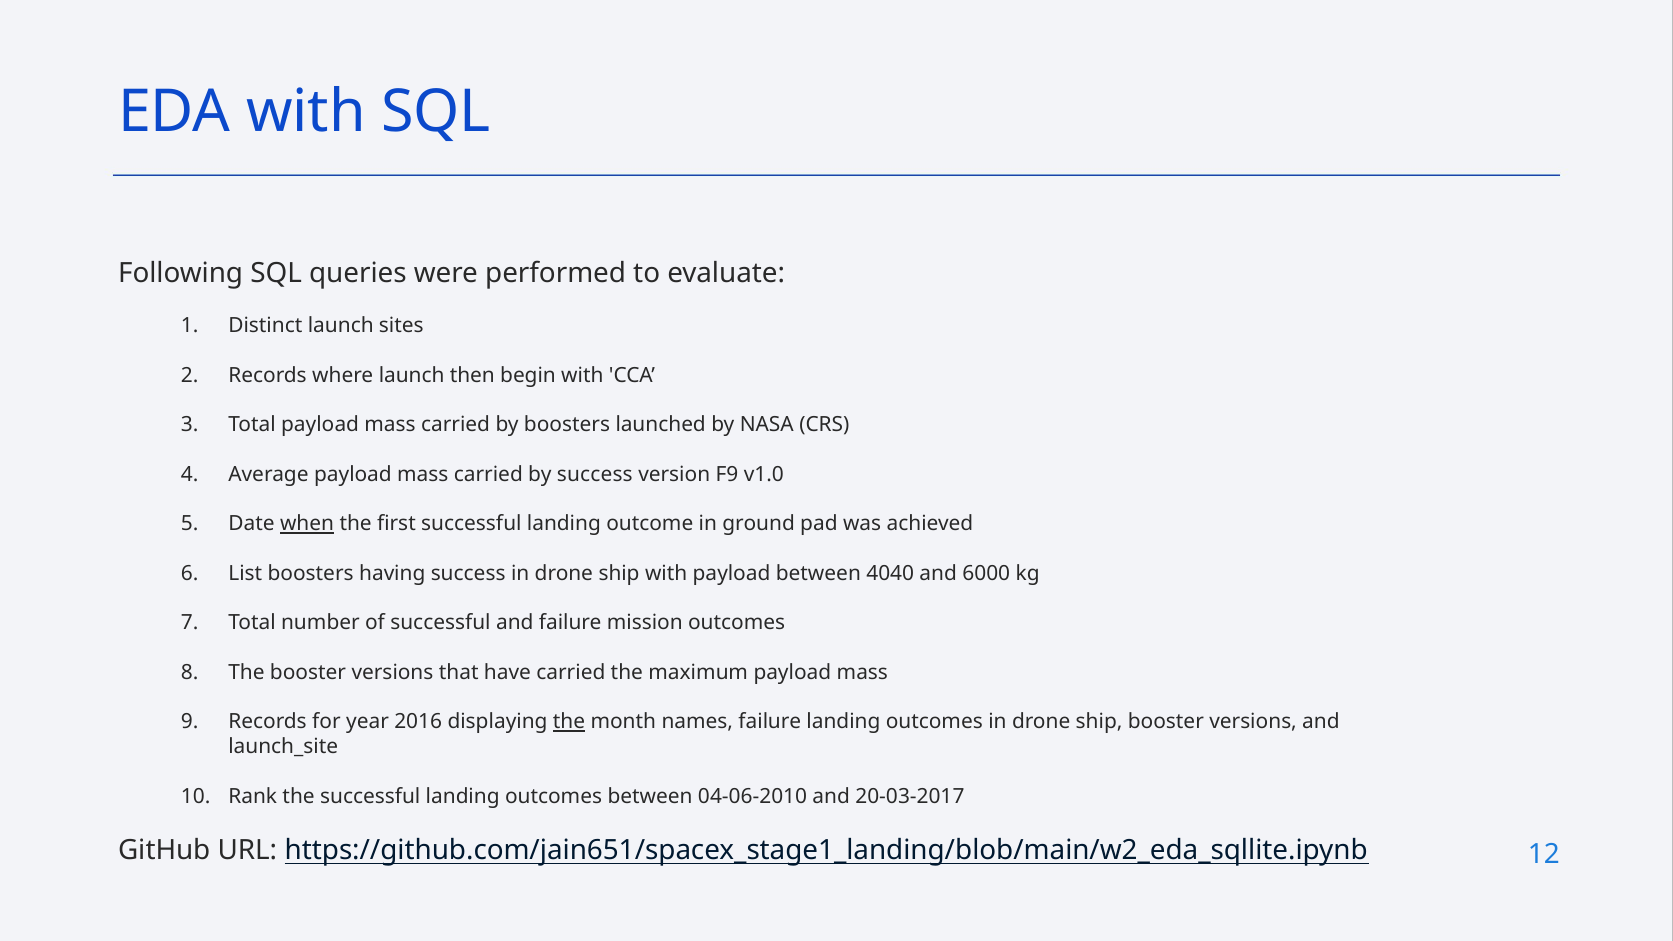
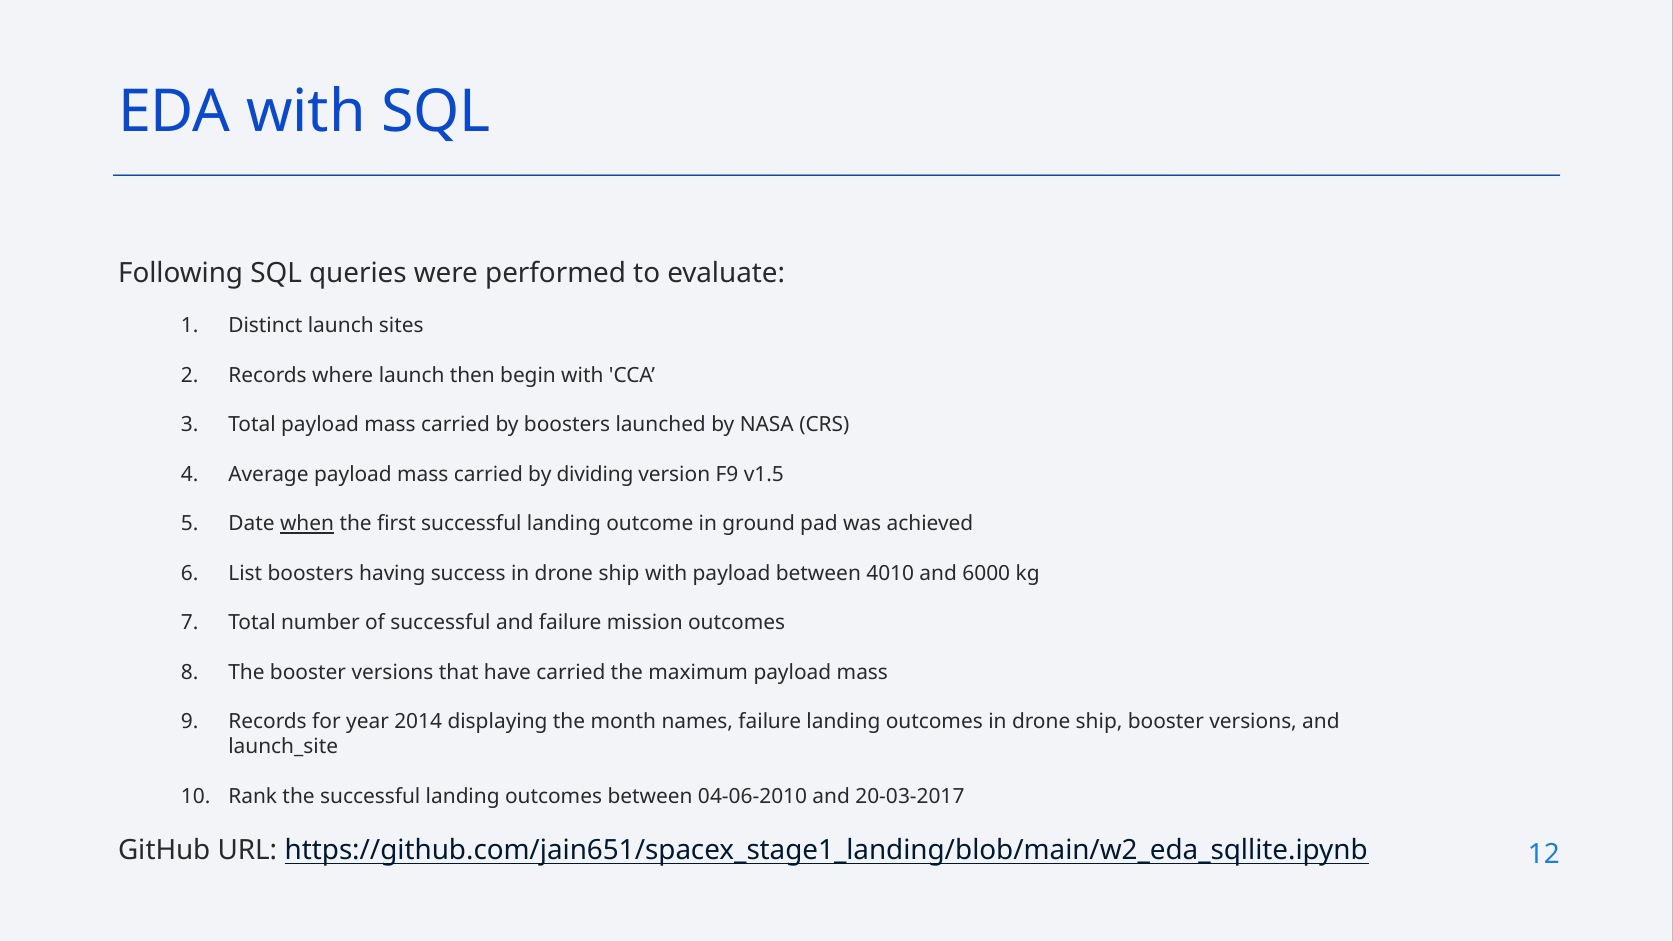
by success: success -> dividing
v1.0: v1.0 -> v1.5
4040: 4040 -> 4010
2016: 2016 -> 2014
the at (569, 722) underline: present -> none
